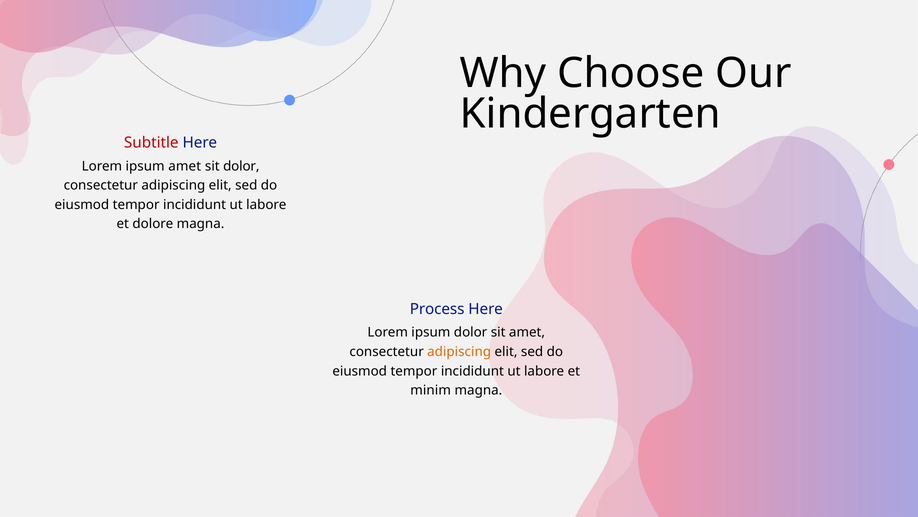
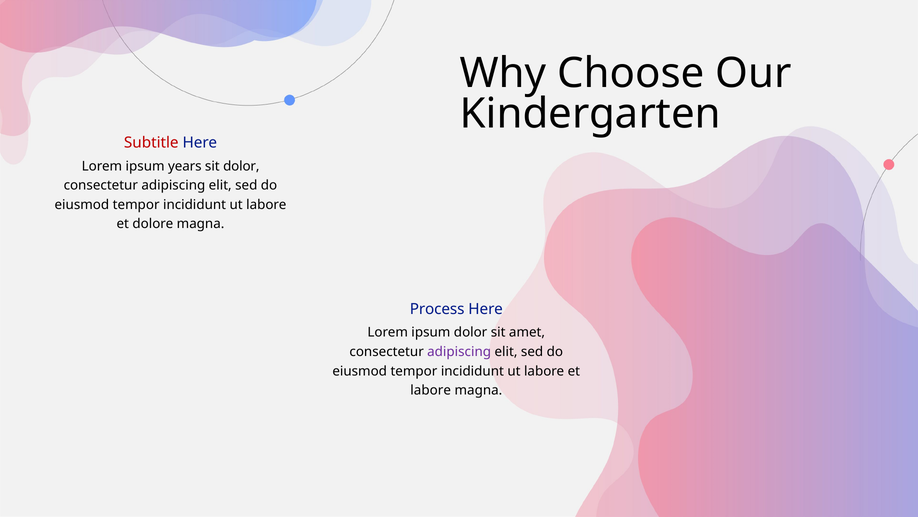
ipsum amet: amet -> years
adipiscing at (459, 351) colour: orange -> purple
minim at (431, 390): minim -> labore
